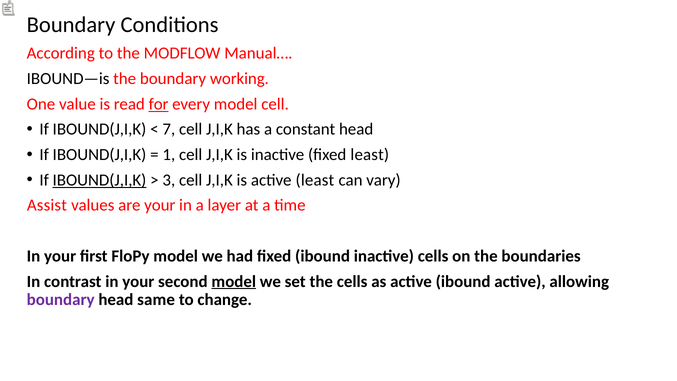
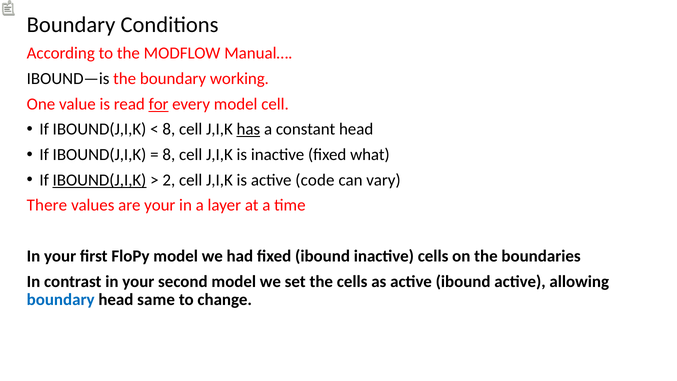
7 at (169, 129): 7 -> 8
has underline: none -> present
1 at (169, 155): 1 -> 8
fixed least: least -> what
3: 3 -> 2
active least: least -> code
Assist: Assist -> There
model at (234, 281) underline: present -> none
boundary at (61, 300) colour: purple -> blue
